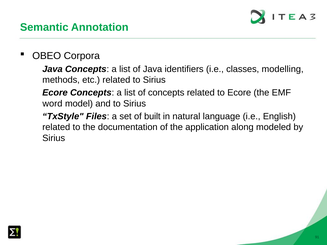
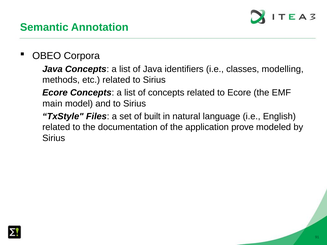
word: word -> main
along: along -> prove
